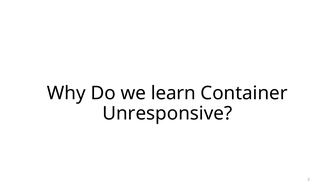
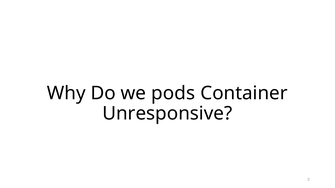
learn: learn -> pods
